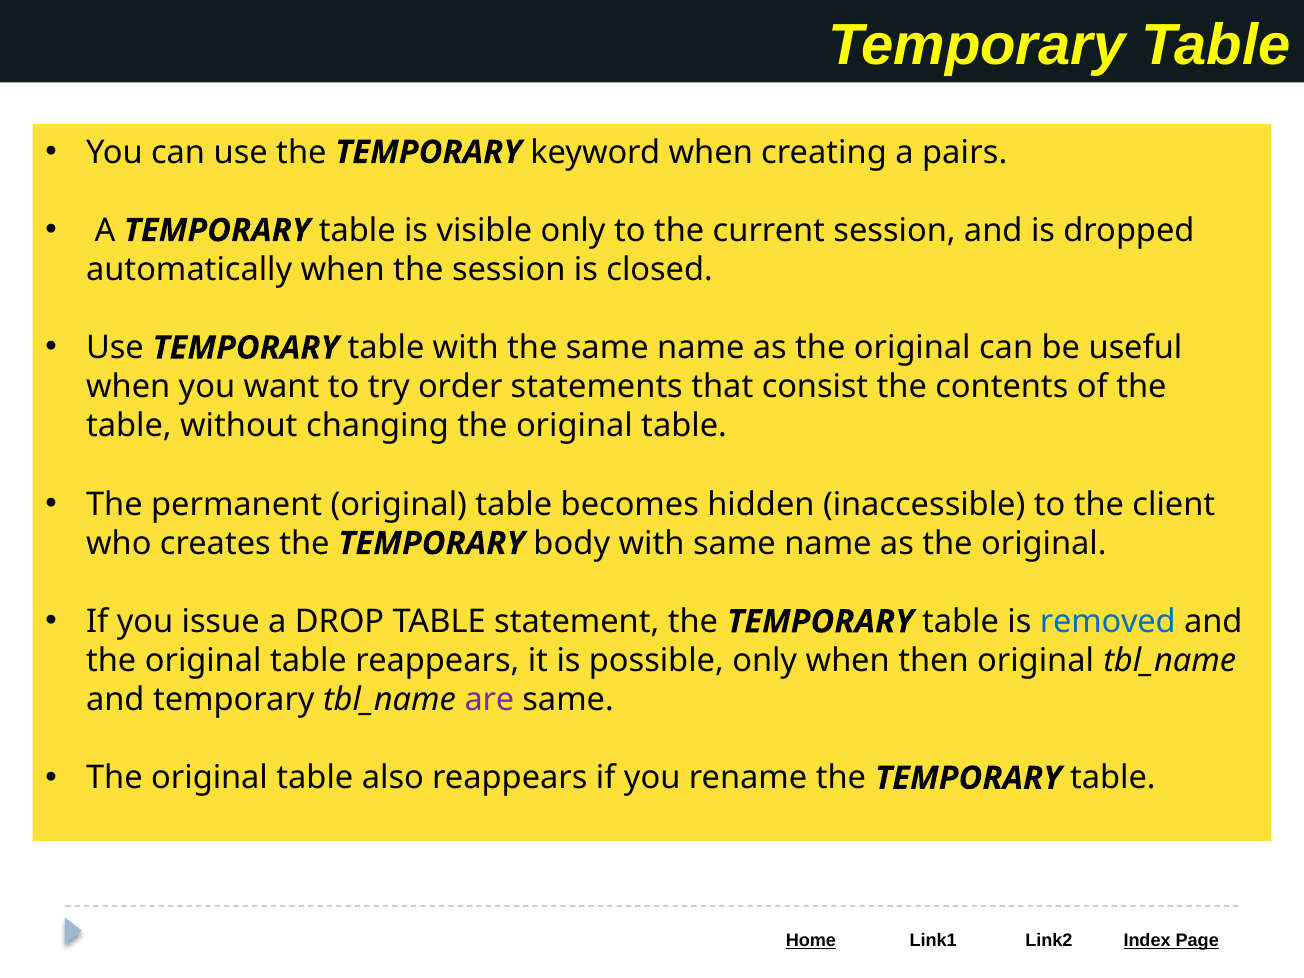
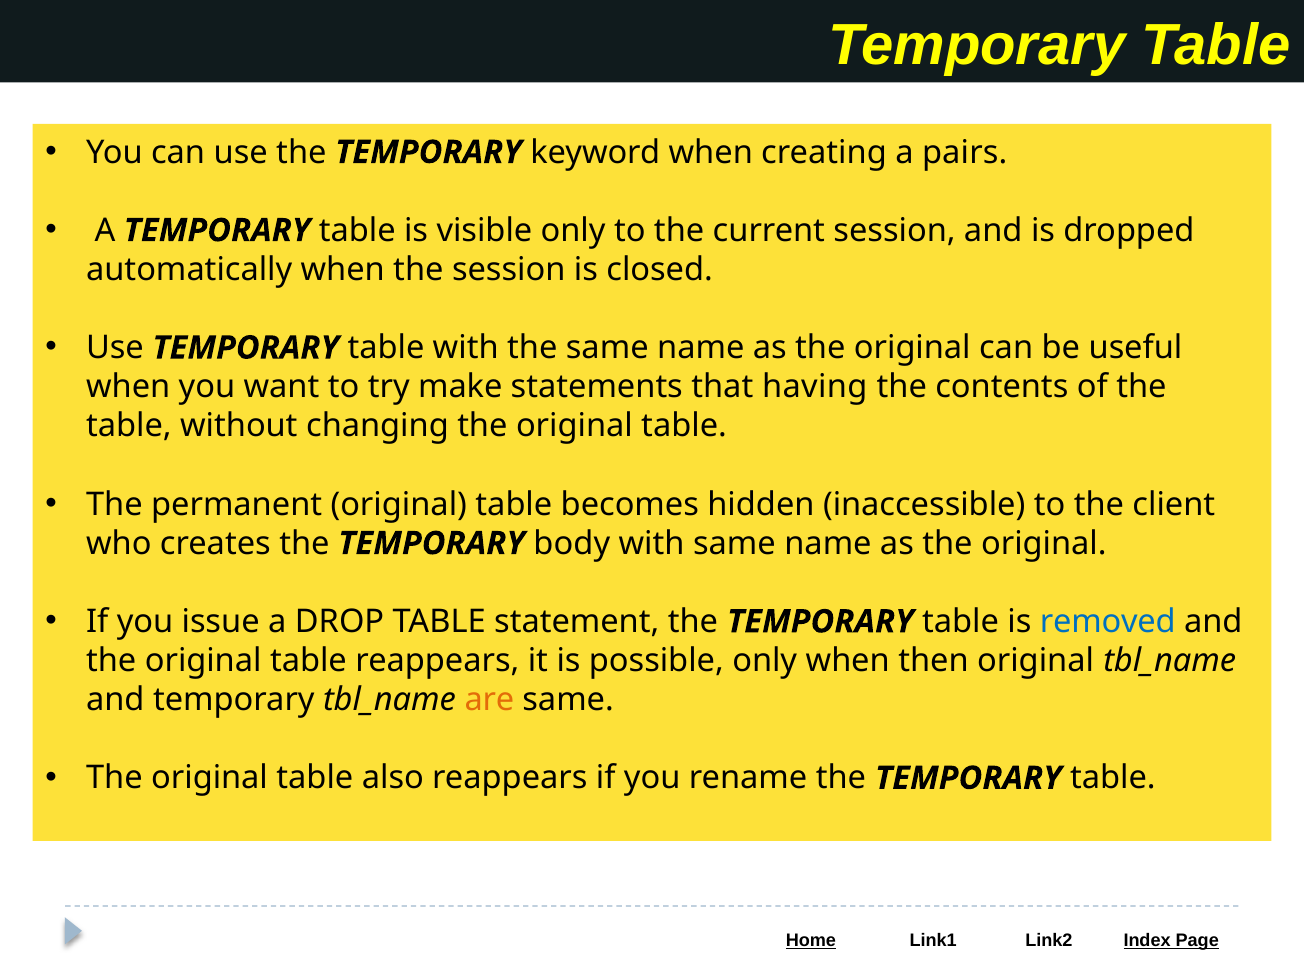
order: order -> make
consist: consist -> having
are colour: purple -> orange
